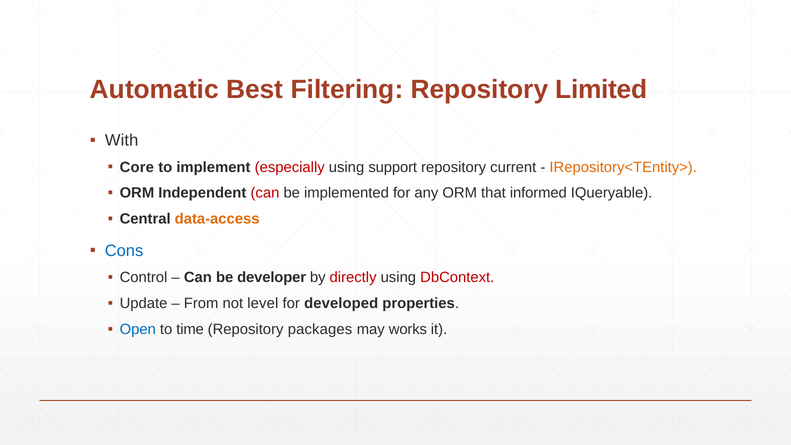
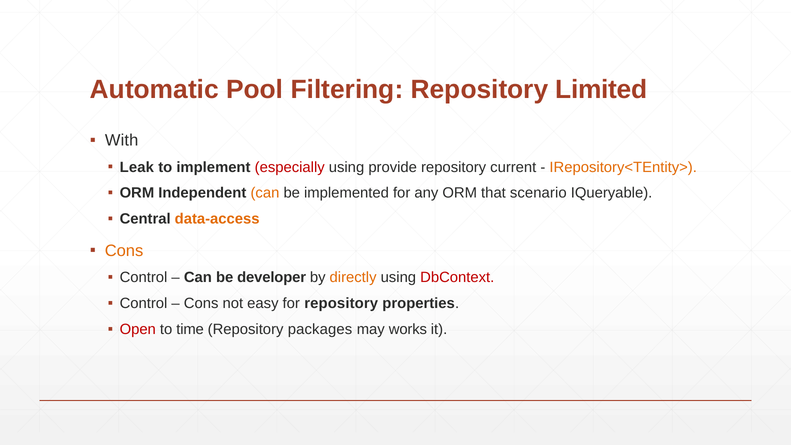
Best: Best -> Pool
Core: Core -> Leak
support: support -> provide
can at (265, 193) colour: red -> orange
informed: informed -> scenario
Cons at (124, 251) colour: blue -> orange
directly colour: red -> orange
Update at (144, 303): Update -> Control
From at (201, 303): From -> Cons
level: level -> easy
for developed: developed -> repository
Open colour: blue -> red
